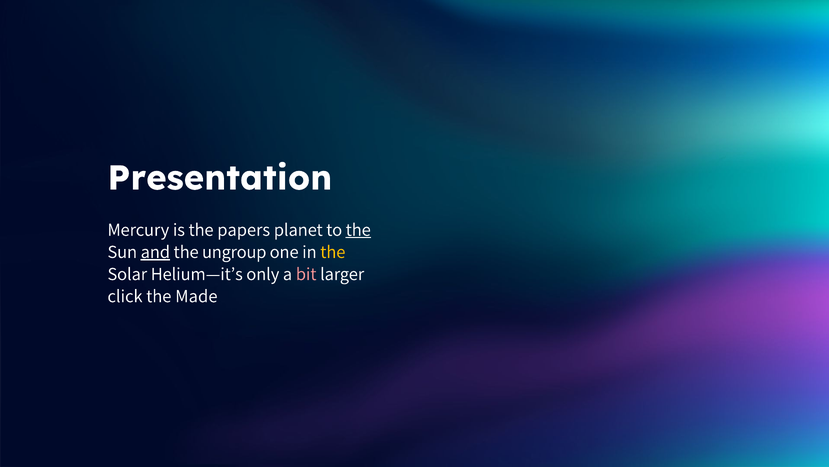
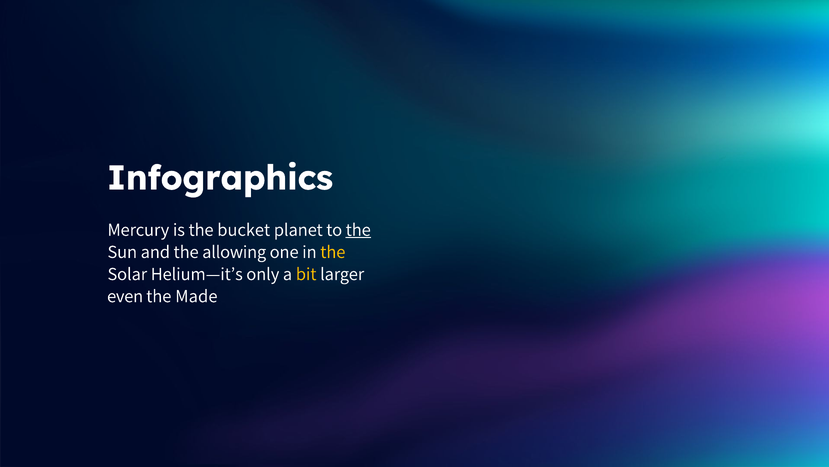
Presentation: Presentation -> Infographics
papers: papers -> bucket
and underline: present -> none
ungroup: ungroup -> allowing
bit colour: pink -> yellow
click: click -> even
